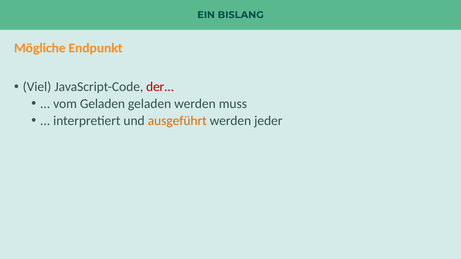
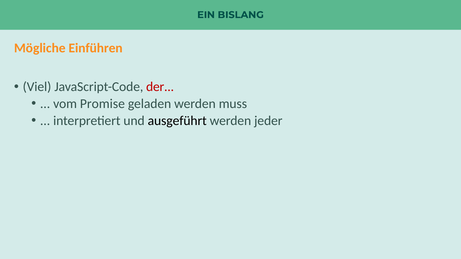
Endpunkt: Endpunkt -> Einführen
vom Geladen: Geladen -> Promise
ausgeführt colour: orange -> black
